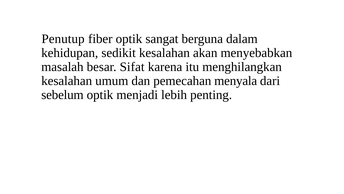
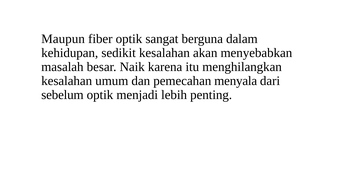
Penutup: Penutup -> Maupun
Sifat: Sifat -> Naik
